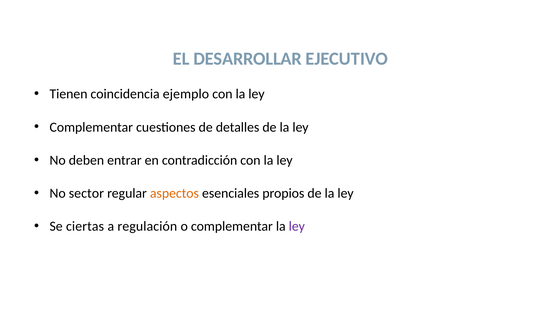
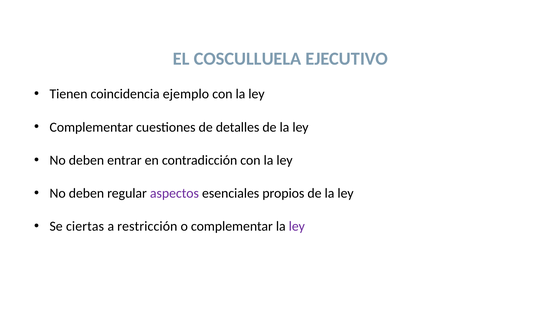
DESARROLLAR: DESARROLLAR -> COSCULLUELA
sector at (86, 193): sector -> deben
aspectos colour: orange -> purple
regulación: regulación -> restricción
